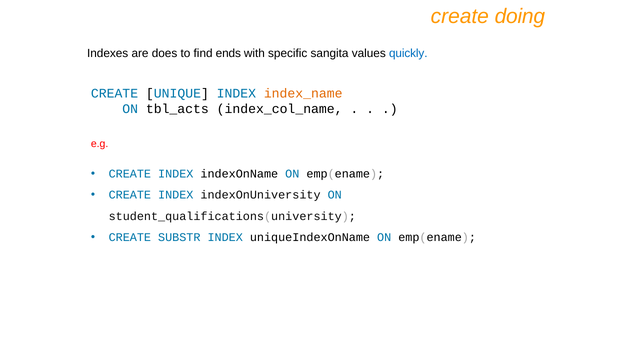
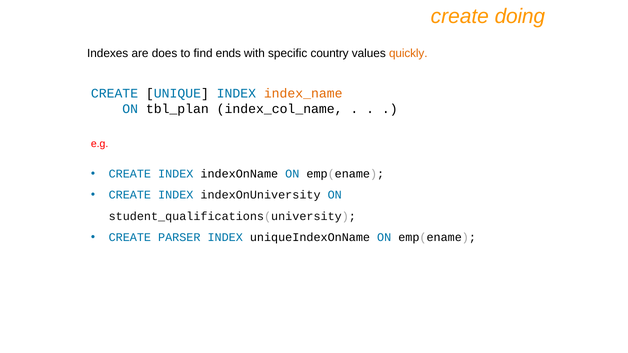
sangita: sangita -> country
quickly colour: blue -> orange
tbl_acts: tbl_acts -> tbl_plan
SUBSTR: SUBSTR -> PARSER
